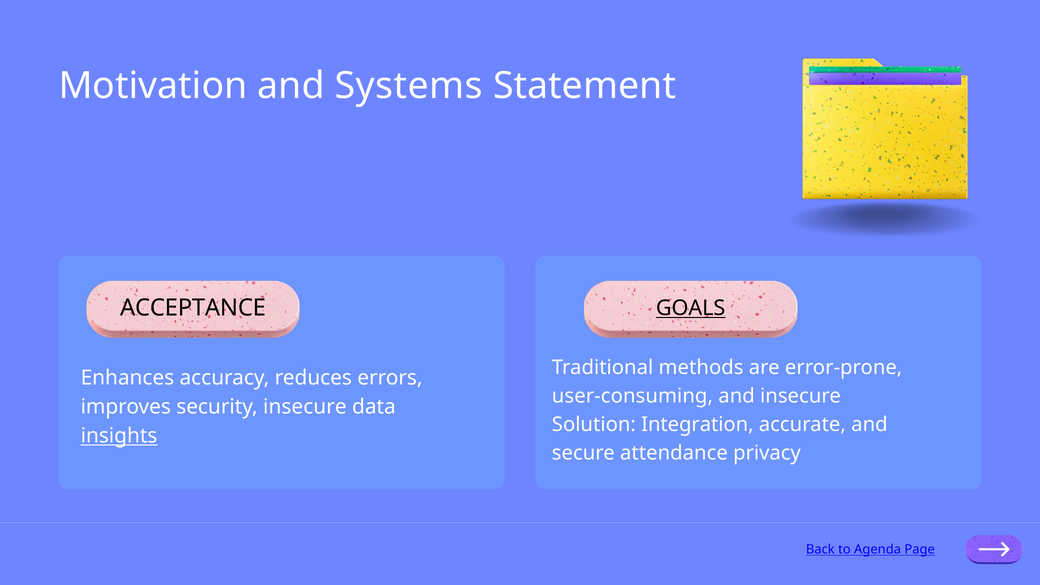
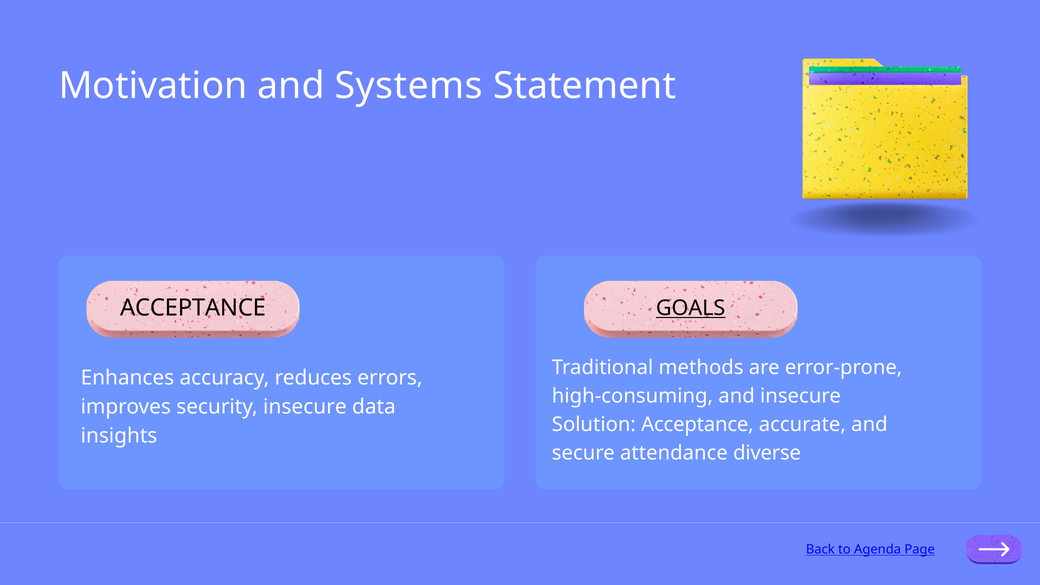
user-consuming: user-consuming -> high-consuming
Solution Integration: Integration -> Acceptance
insights underline: present -> none
privacy: privacy -> diverse
